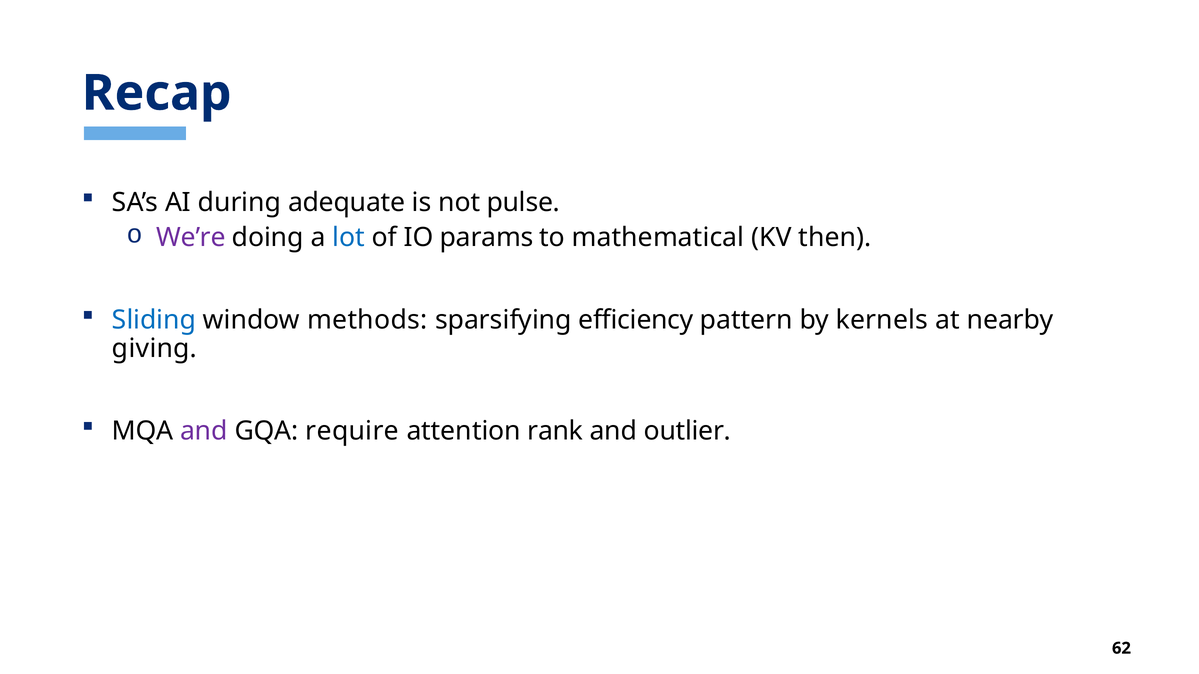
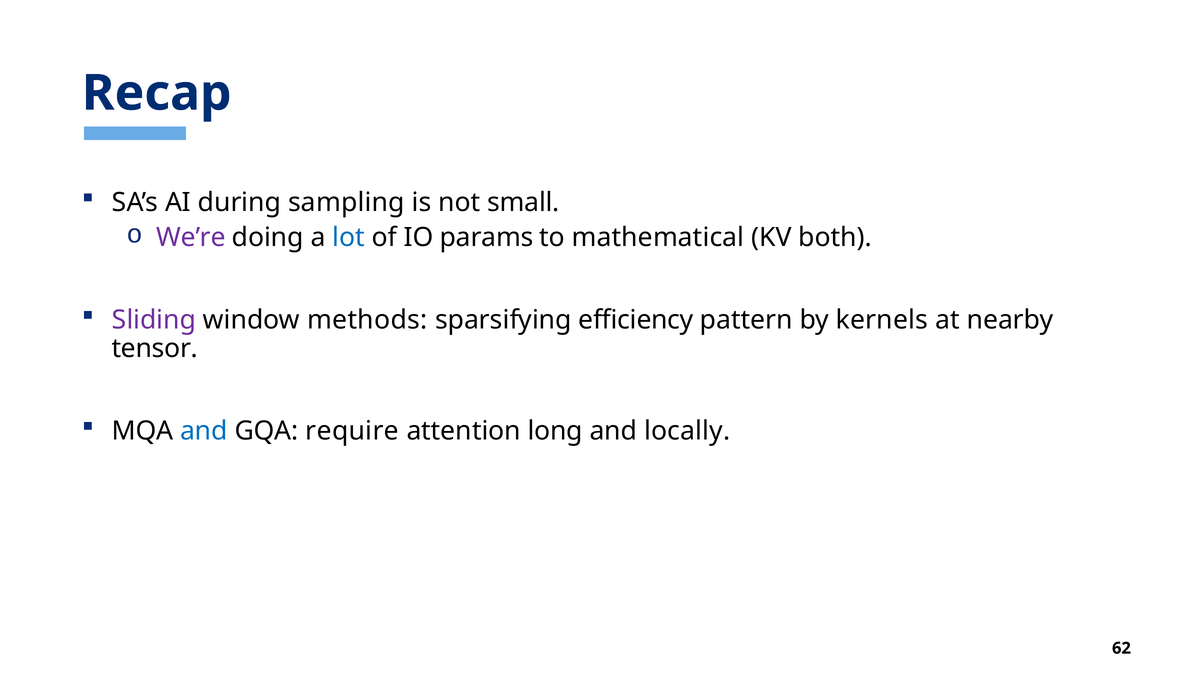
adequate: adequate -> sampling
pulse: pulse -> small
then: then -> both
Sliding colour: blue -> purple
giving: giving -> tensor
and at (204, 431) colour: purple -> blue
rank: rank -> long
outlier: outlier -> locally
